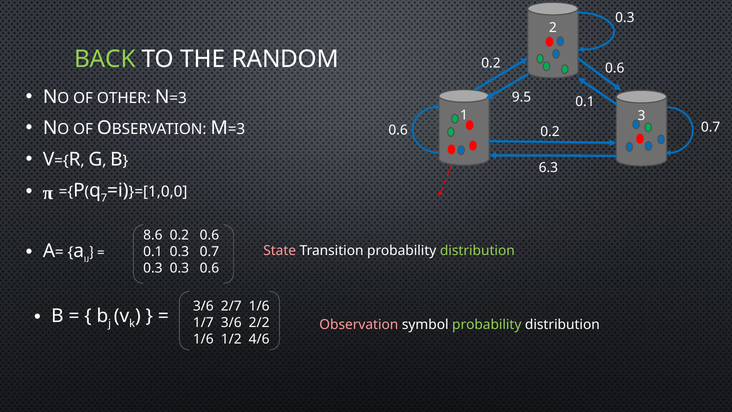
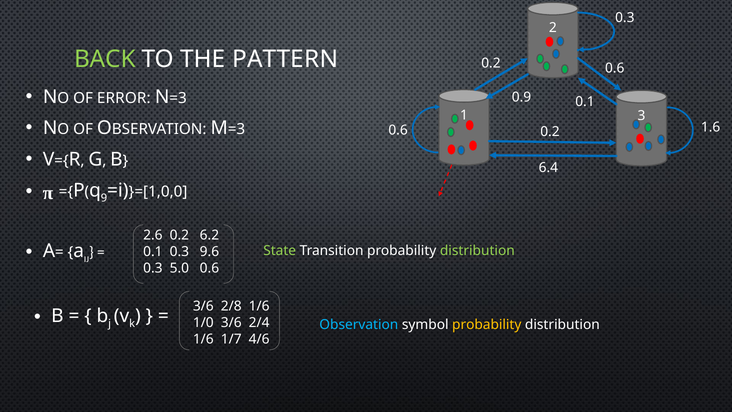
RANDOM: RANDOM -> PATTERN
OTHER: OTHER -> ERROR
9.5: 9.5 -> 0.9
0.6 0.7: 0.7 -> 1.6
6.3: 6.3 -> 6.4
7: 7 -> 9
8.6: 8.6 -> 2.6
0.2 0.6: 0.6 -> 6.2
State colour: pink -> light green
0.3 0.7: 0.7 -> 9.6
0.3 0.3: 0.3 -> 5.0
2/7: 2/7 -> 2/8
1/7: 1/7 -> 1/0
2/2: 2/2 -> 2/4
Observation colour: pink -> light blue
probability at (487, 325) colour: light green -> yellow
1/2: 1/2 -> 1/7
